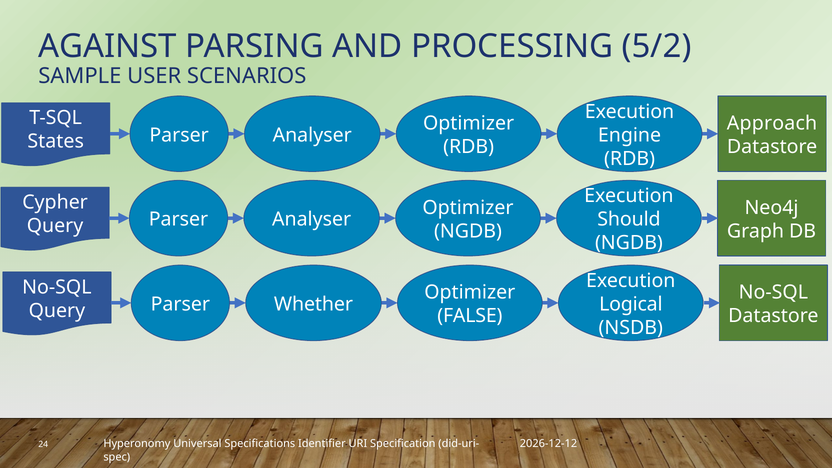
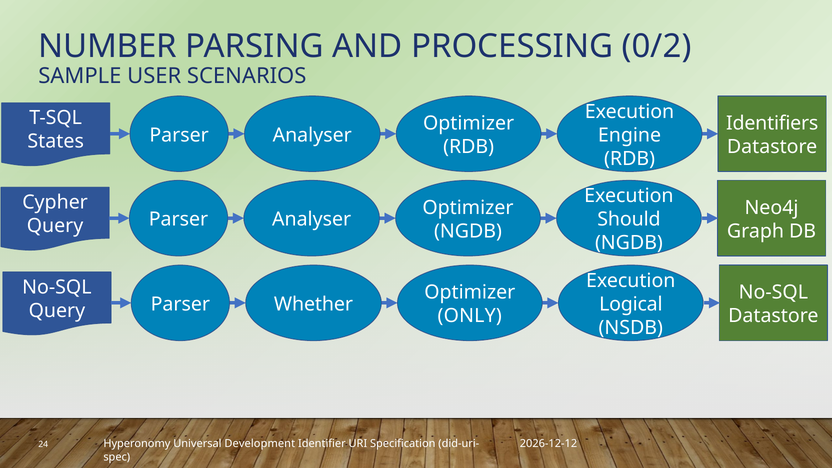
AGAINST: AGAINST -> NUMBER
5/2: 5/2 -> 0/2
Approach: Approach -> Identifiers
FALSE: FALSE -> ONLY
Specifications: Specifications -> Development
